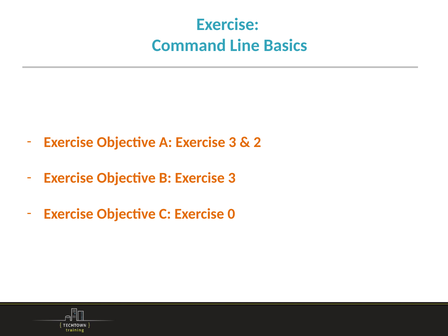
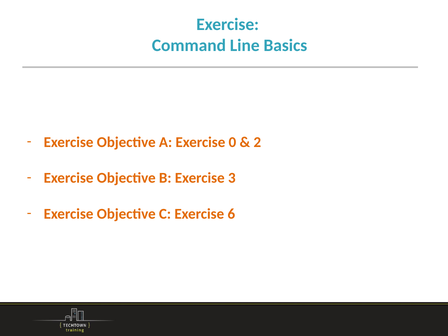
A Exercise 3: 3 -> 0
0: 0 -> 6
